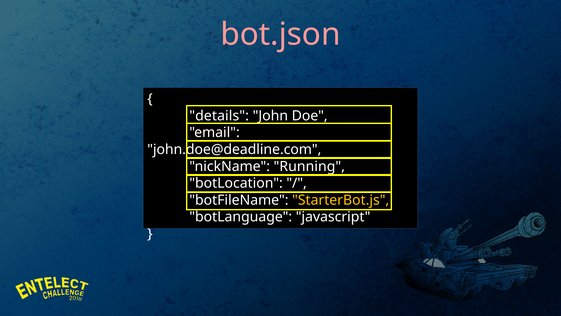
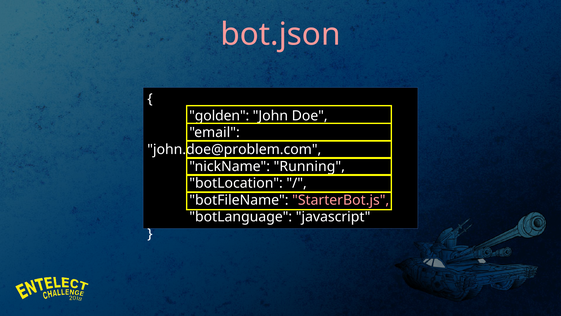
details: details -> golden
john.doe@deadline.com: john.doe@deadline.com -> john.doe@problem.com
StarterBot.js colour: yellow -> pink
